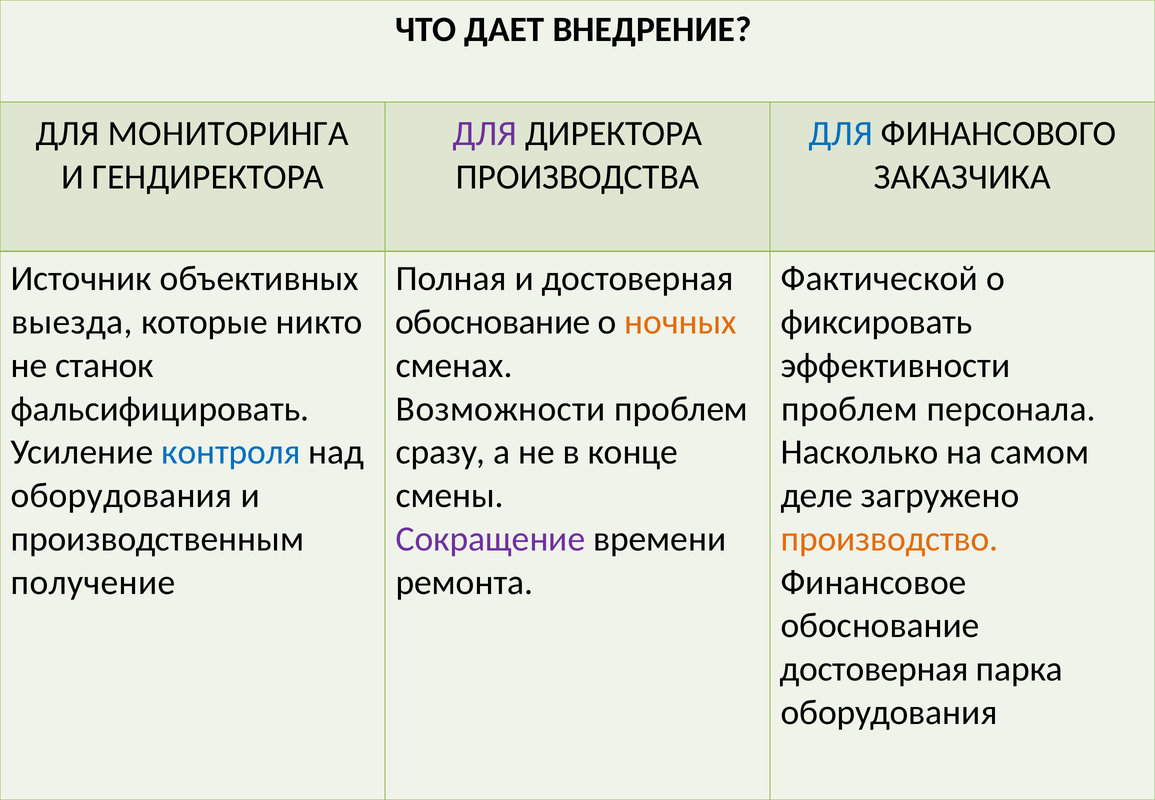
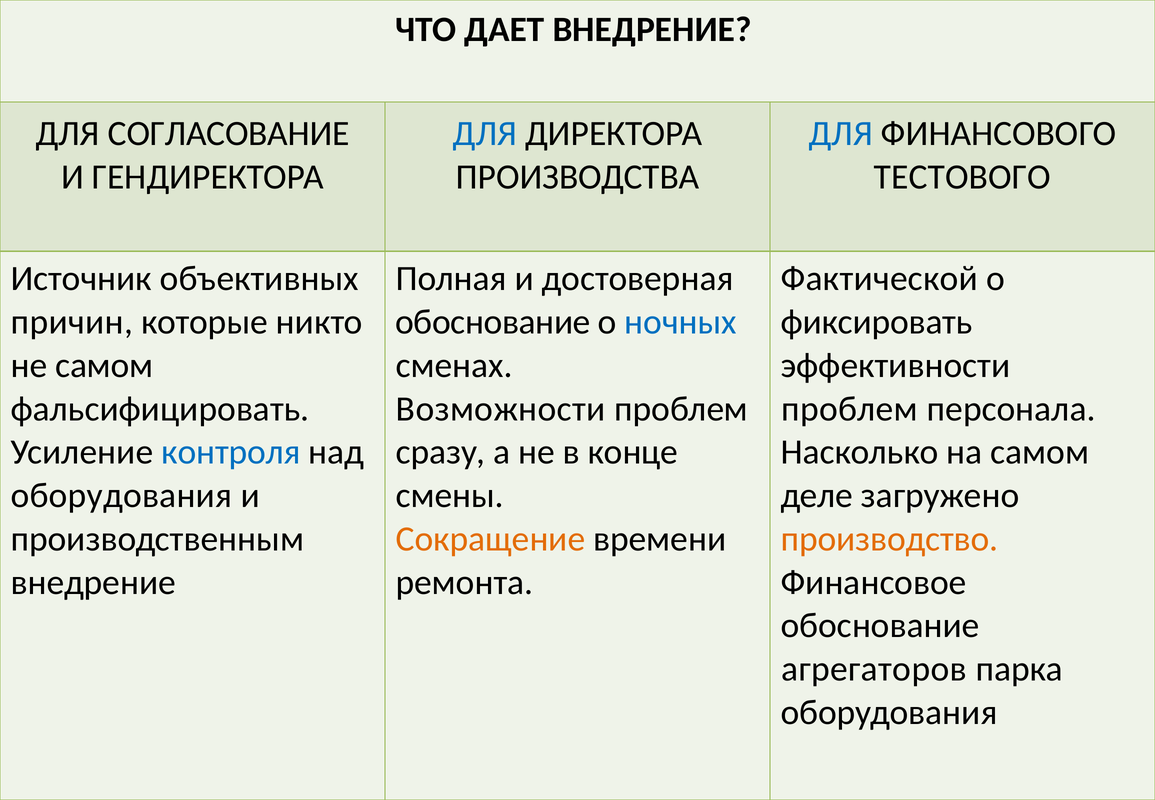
МОНИТОРИНГА: МОНИТОРИНГА -> СОГЛАСОВАНИЕ
ДЛЯ at (485, 134) colour: purple -> blue
ЗАКАЗЧИКА: ЗАКАЗЧИКА -> ТЕСТОВОГО
выезда: выезда -> причин
ночных colour: orange -> blue
не станок: станок -> самом
Сокращение colour: purple -> orange
получение at (93, 582): получение -> внедрение
достоверная at (874, 669): достоверная -> агрегаторов
